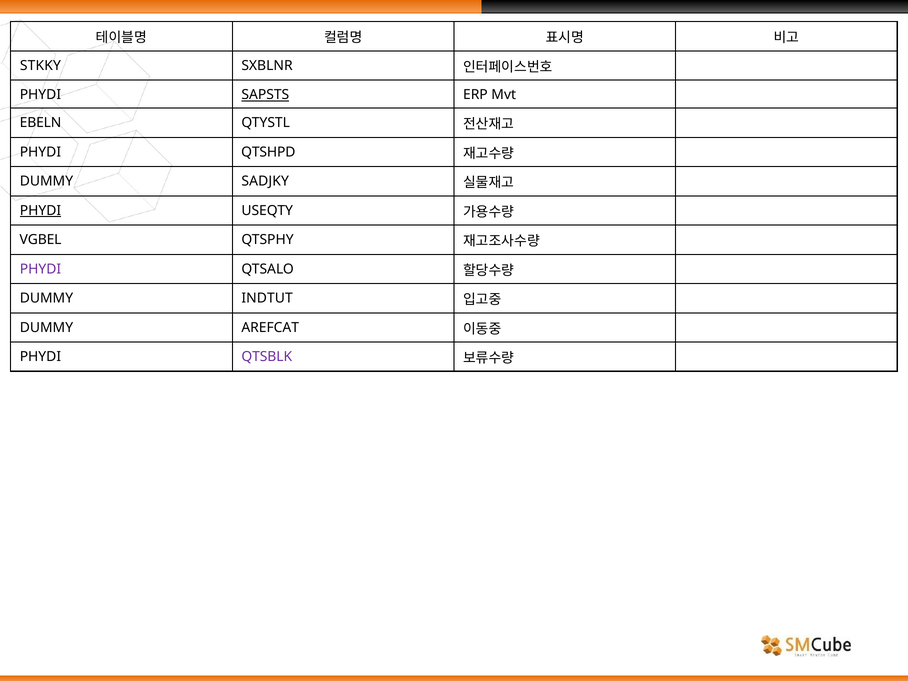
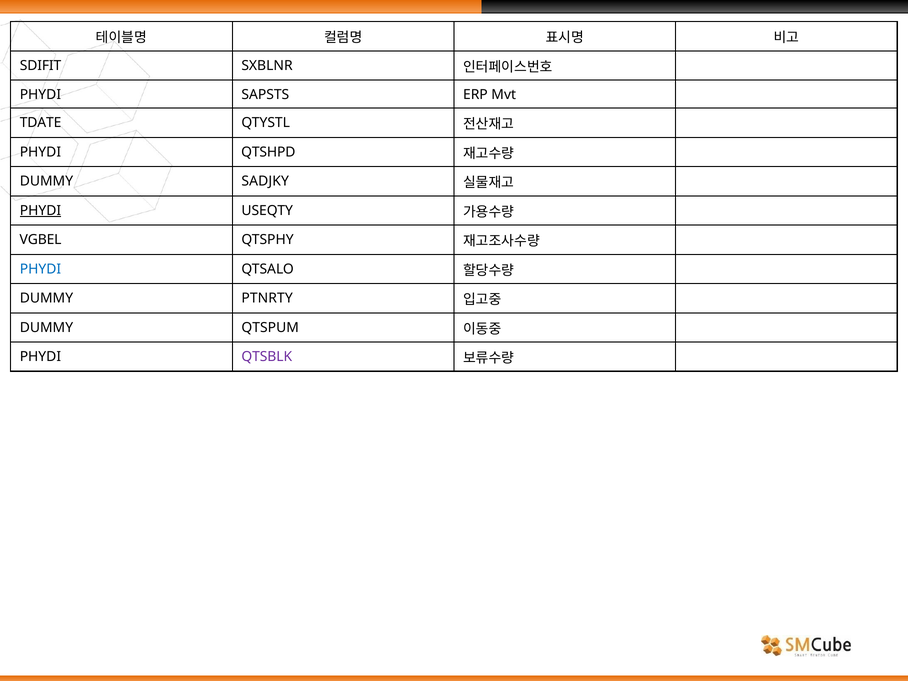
STKKY: STKKY -> SDIFIT
SAPSTS underline: present -> none
EBELN: EBELN -> TDATE
PHYDI at (40, 269) colour: purple -> blue
INDTUT: INDTUT -> PTNRTY
AREFCAT: AREFCAT -> QTSPUM
